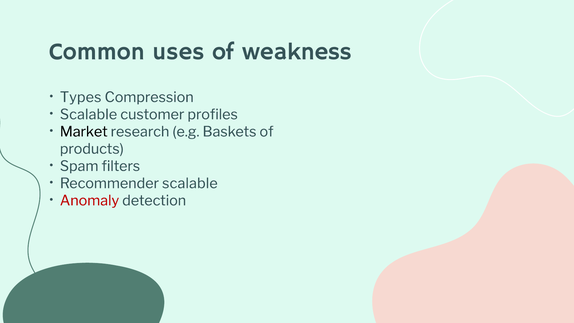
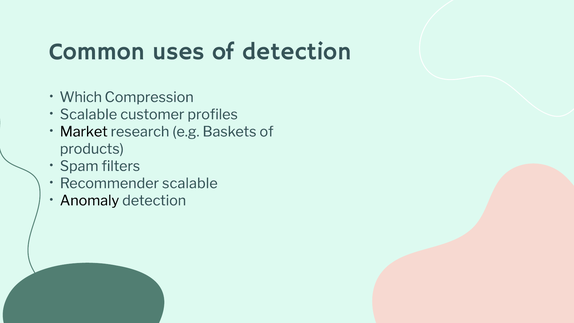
of weakness: weakness -> detection
Types: Types -> Which
Anomaly colour: red -> black
